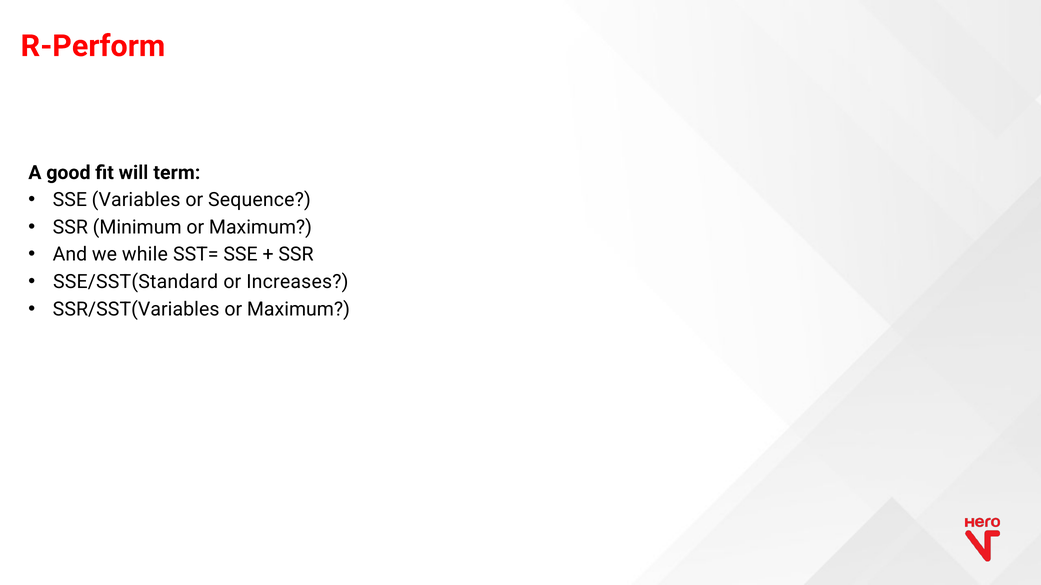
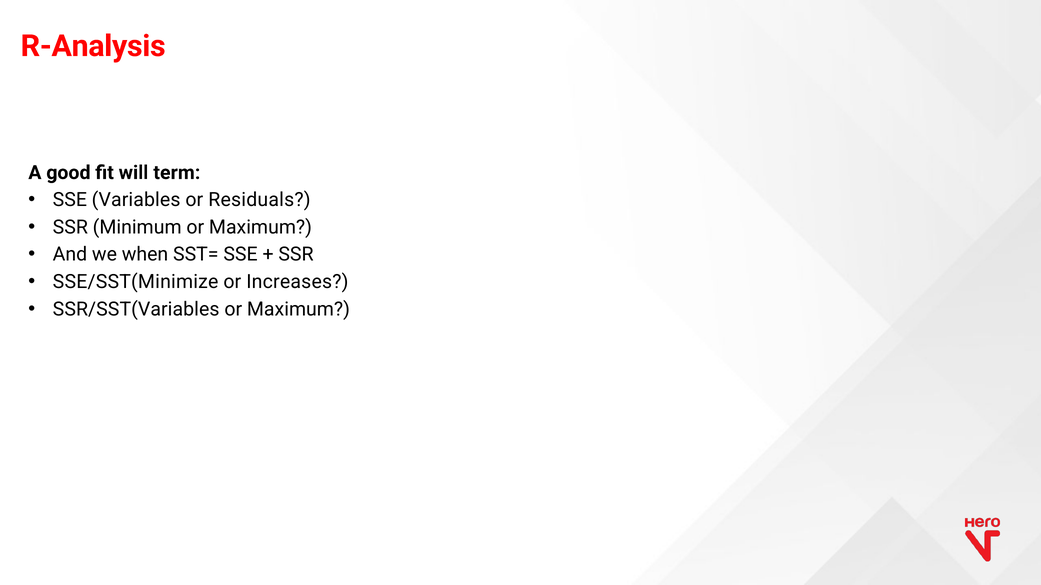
R-Perform: R-Perform -> R-Analysis
Sequence: Sequence -> Residuals
while: while -> when
SSE/SST(Standard: SSE/SST(Standard -> SSE/SST(Minimize
